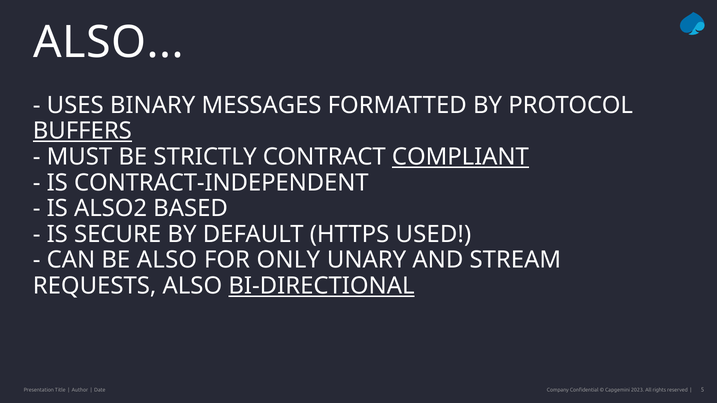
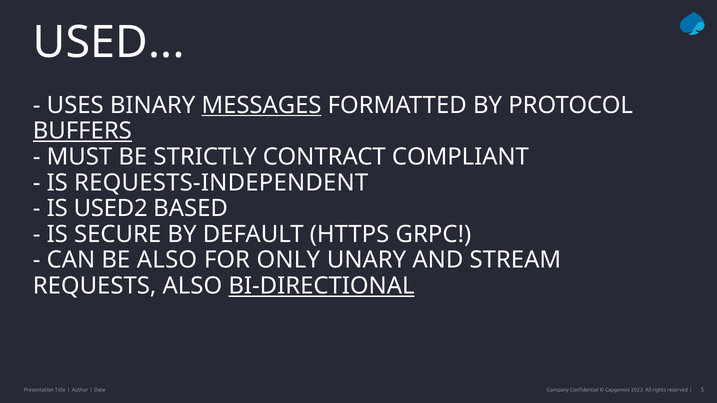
ALSO at (109, 42): ALSO -> USED
MESSAGES underline: none -> present
COMPLIANT underline: present -> none
CONTRACT-INDEPENDENT: CONTRACT-INDEPENDENT -> REQUESTS-INDEPENDENT
ALSO2: ALSO2 -> USED2
USED: USED -> GRPC
